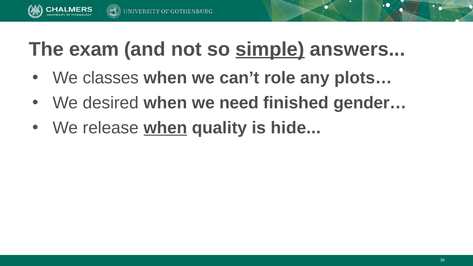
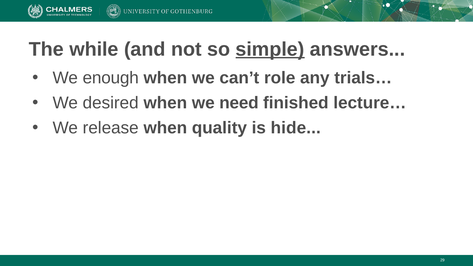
exam: exam -> while
classes: classes -> enough
plots…: plots… -> trials…
gender…: gender… -> lecture…
when at (165, 128) underline: present -> none
